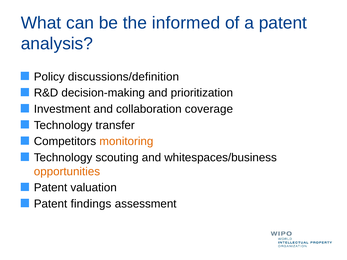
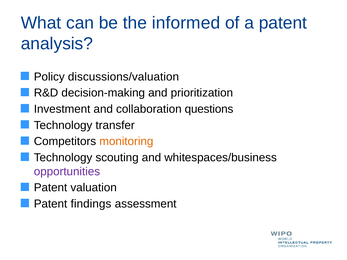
discussions/definition: discussions/definition -> discussions/valuation
coverage: coverage -> questions
opportunities colour: orange -> purple
